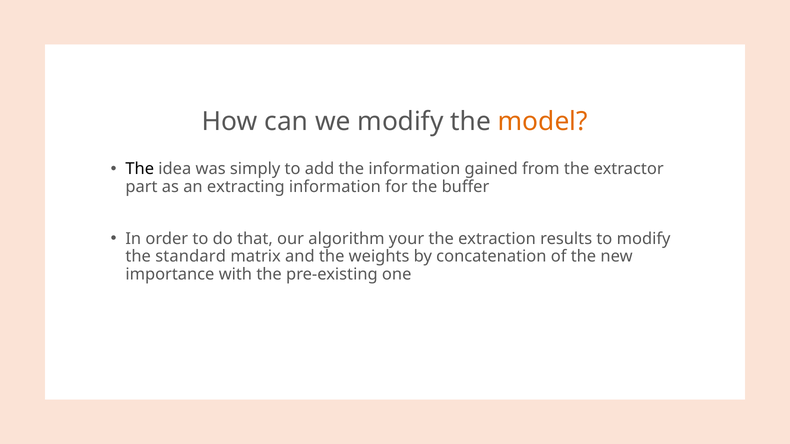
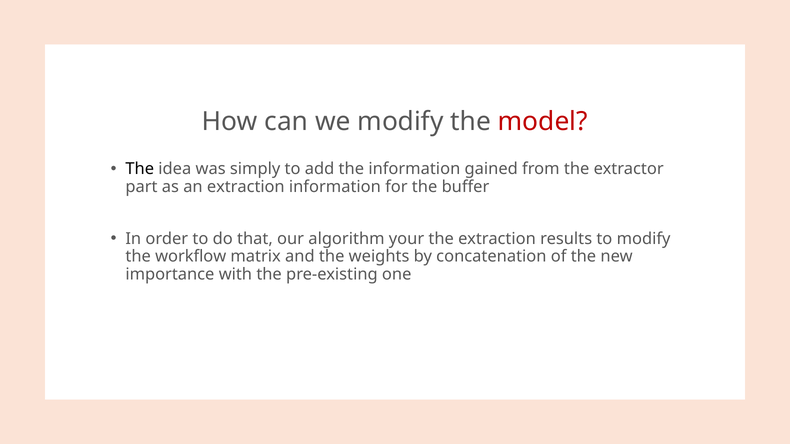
model colour: orange -> red
an extracting: extracting -> extraction
standard: standard -> workflow
